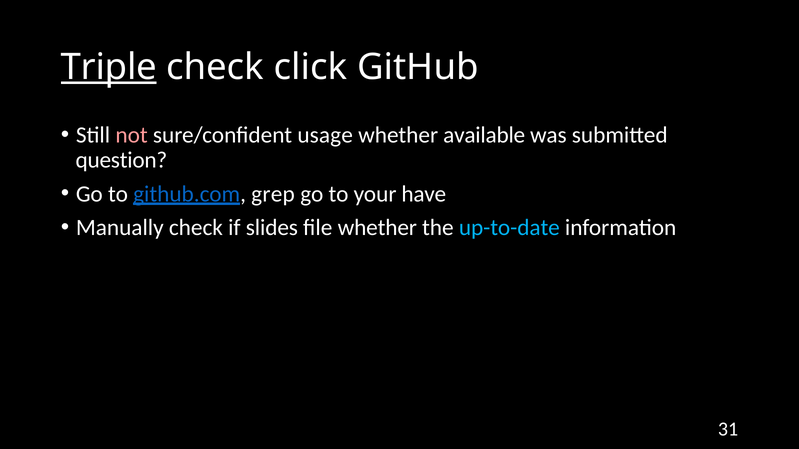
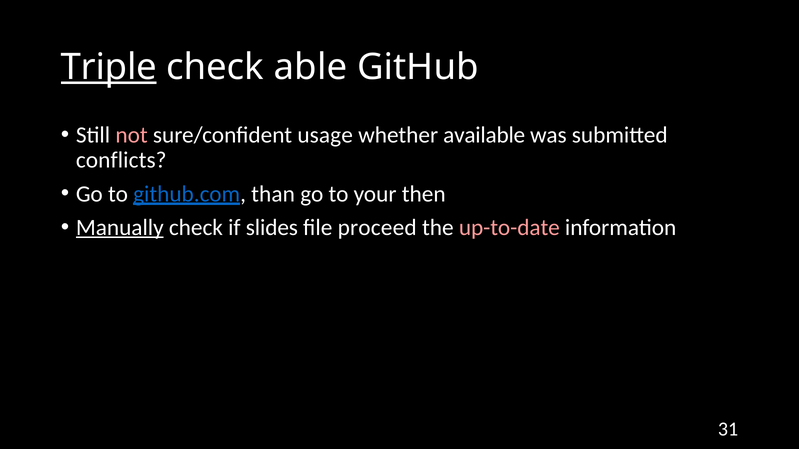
click: click -> able
question: question -> conflicts
grep: grep -> than
have: have -> then
Manually underline: none -> present
file whether: whether -> proceed
up-to-date colour: light blue -> pink
